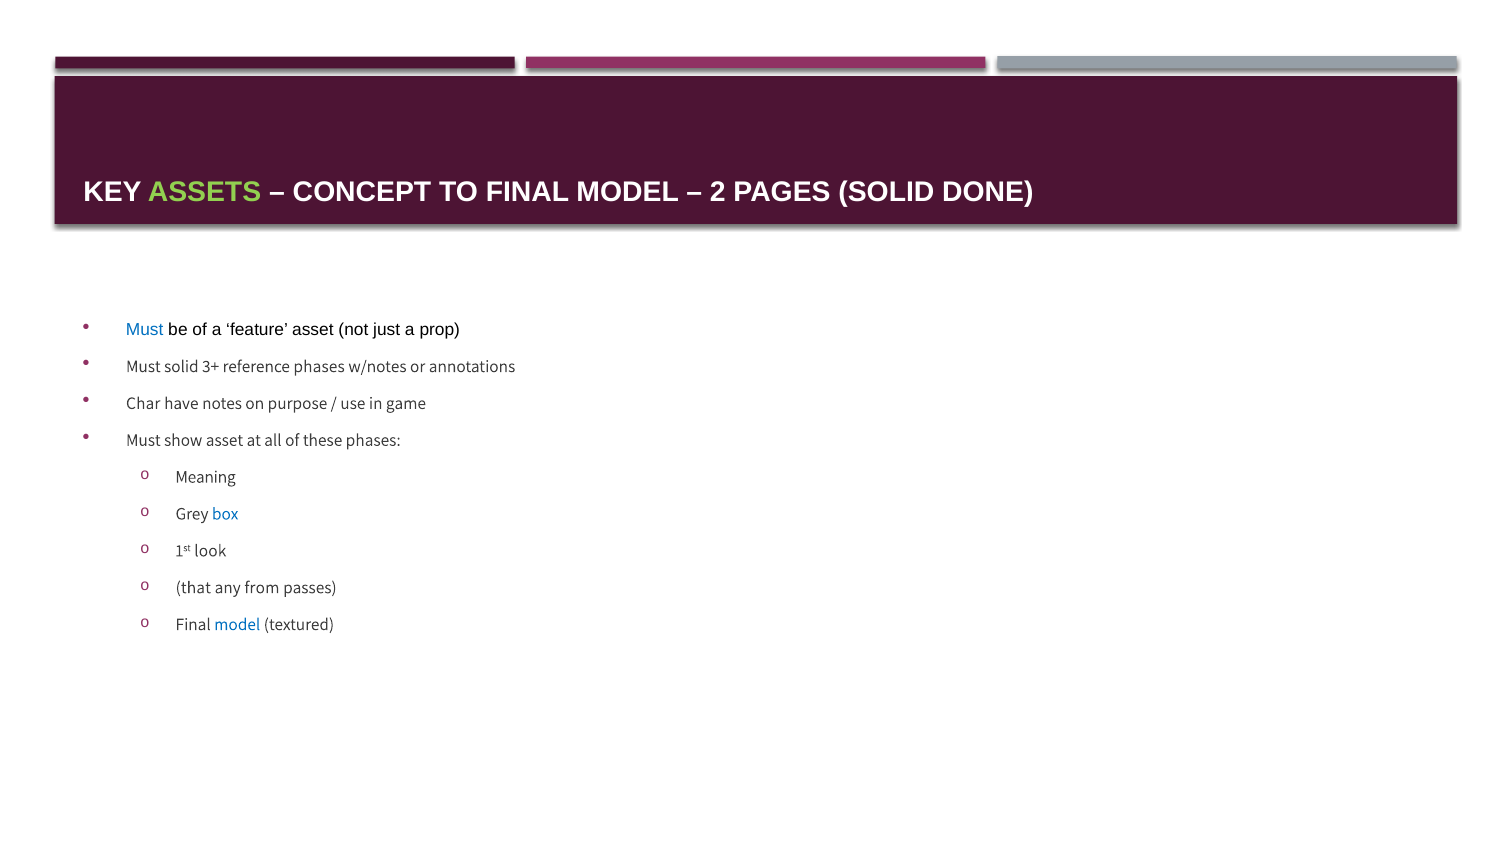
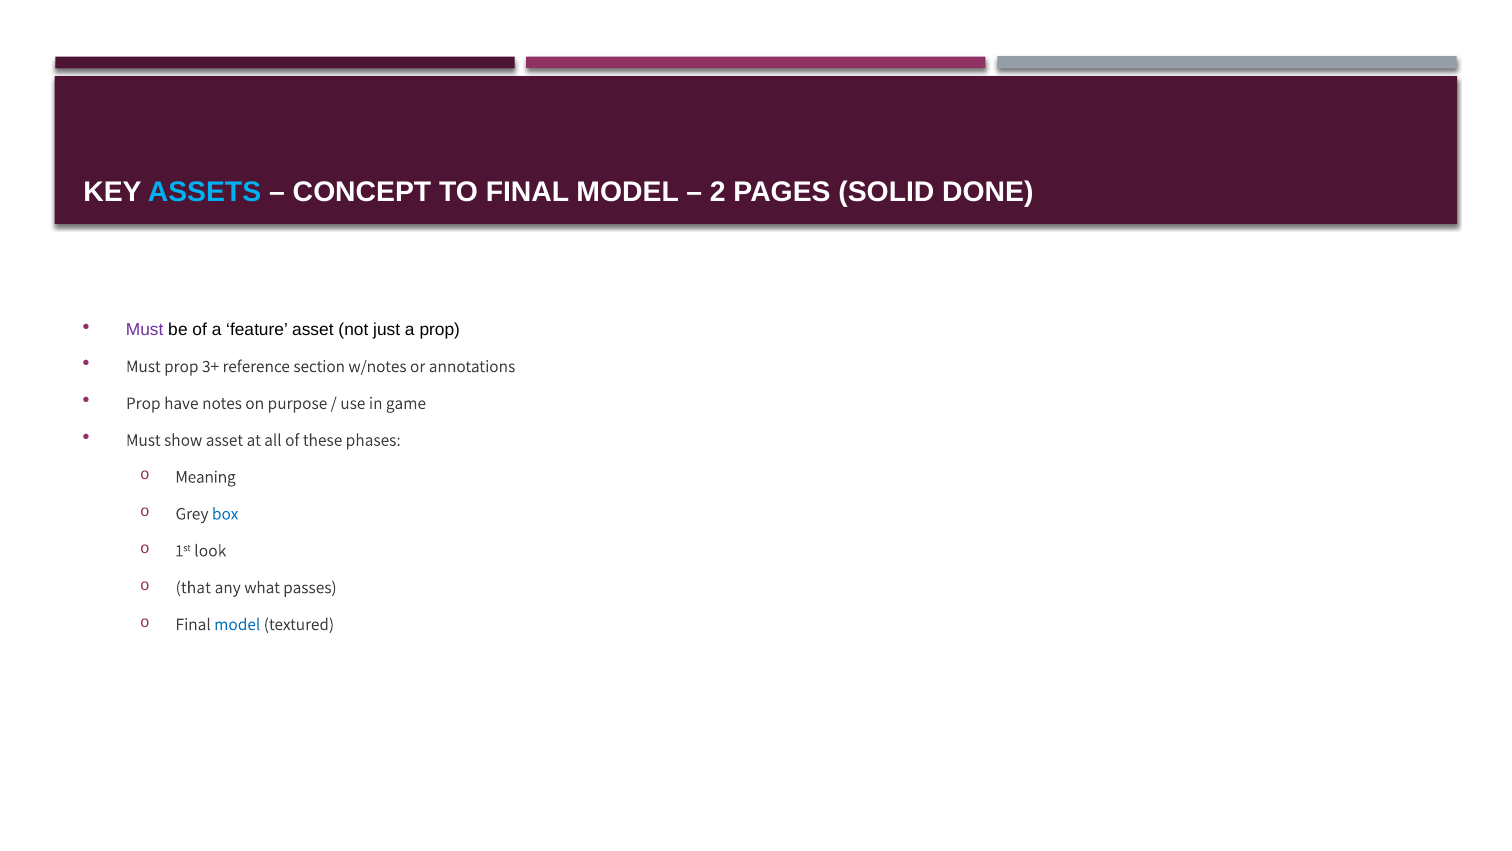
ASSETS colour: light green -> light blue
Must at (145, 329) colour: blue -> purple
Must solid: solid -> prop
reference phases: phases -> section
Char at (143, 403): Char -> Prop
from: from -> what
